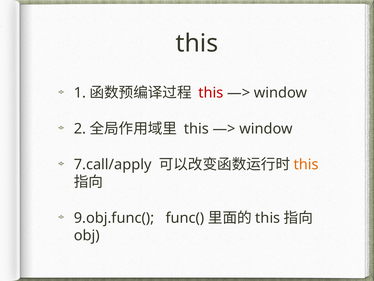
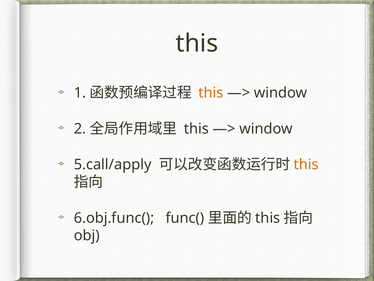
this at (211, 93) colour: red -> orange
7.call/apply: 7.call/apply -> 5.call/apply
9.obj.func(: 9.obj.func( -> 6.obj.func(
